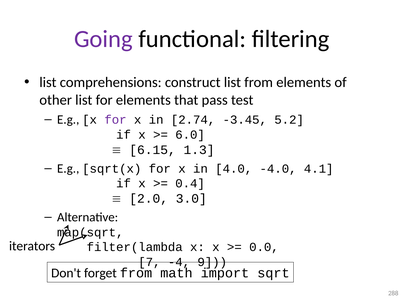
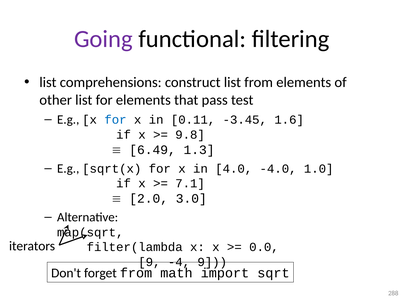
for at (115, 120) colour: purple -> blue
2.74: 2.74 -> 0.11
5.2: 5.2 -> 1.6
6.0: 6.0 -> 9.8
6.15: 6.15 -> 6.49
4.1: 4.1 -> 1.0
0.4: 0.4 -> 7.1
7 at (149, 262): 7 -> 9
